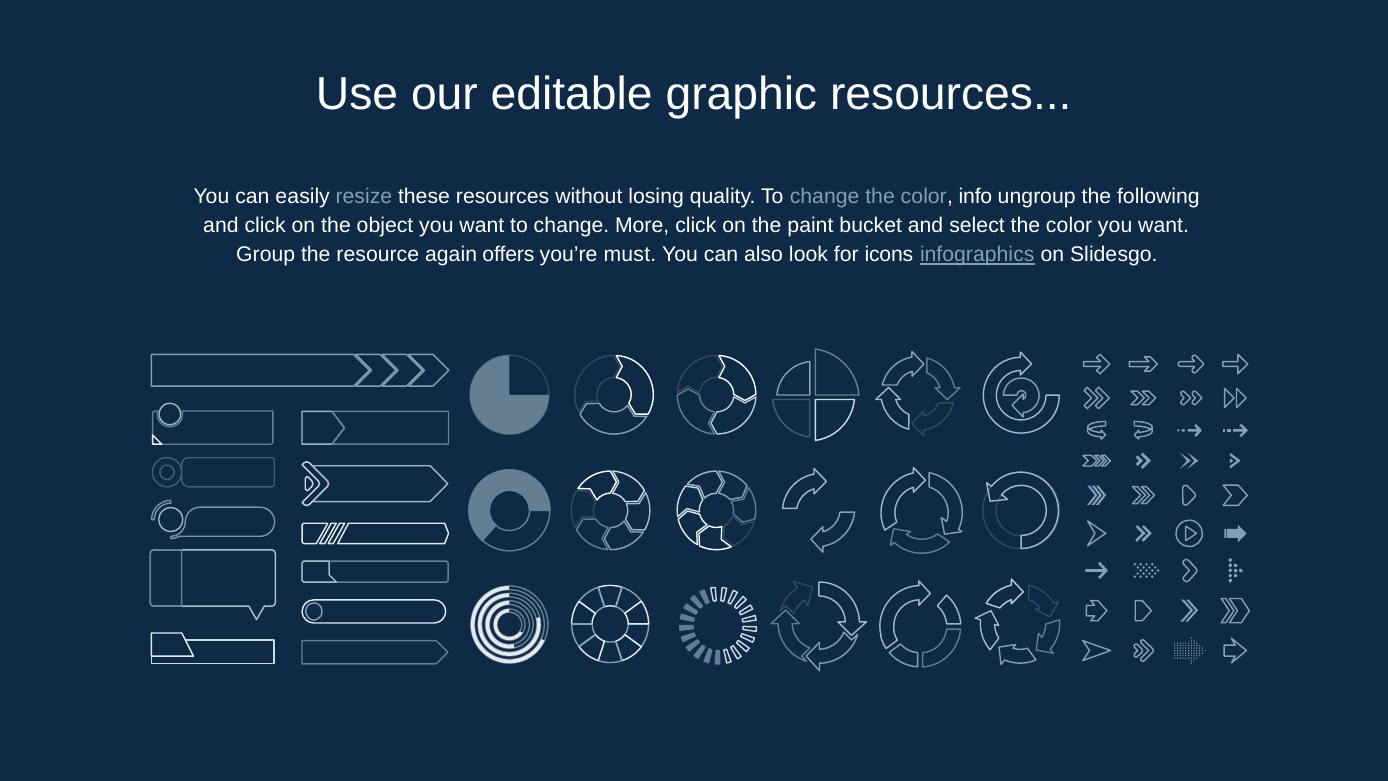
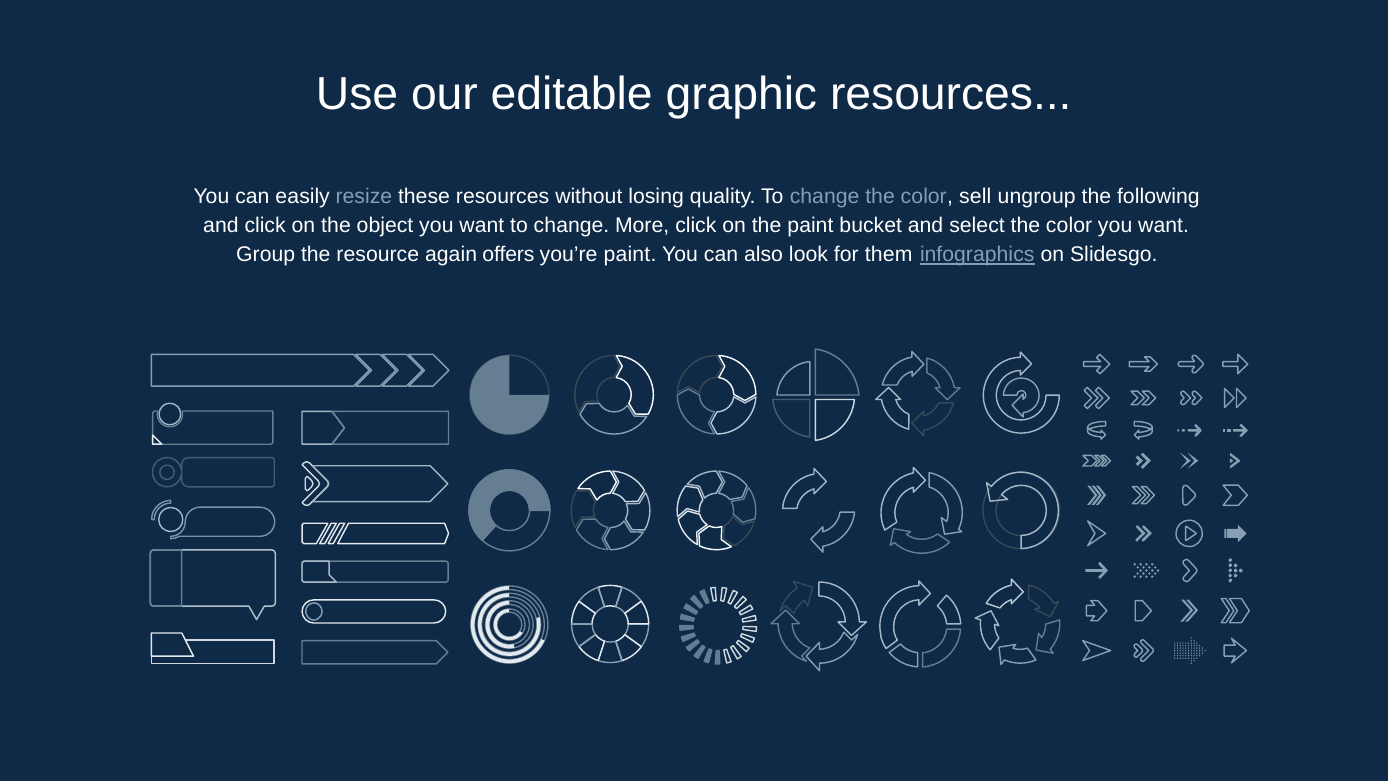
info: info -> sell
you’re must: must -> paint
icons: icons -> them
